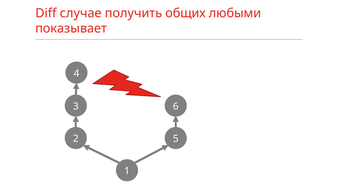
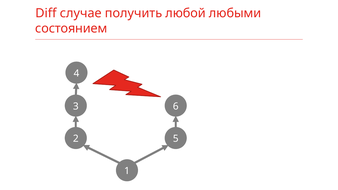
общих: общих -> любой
показывает: показывает -> состоянием
